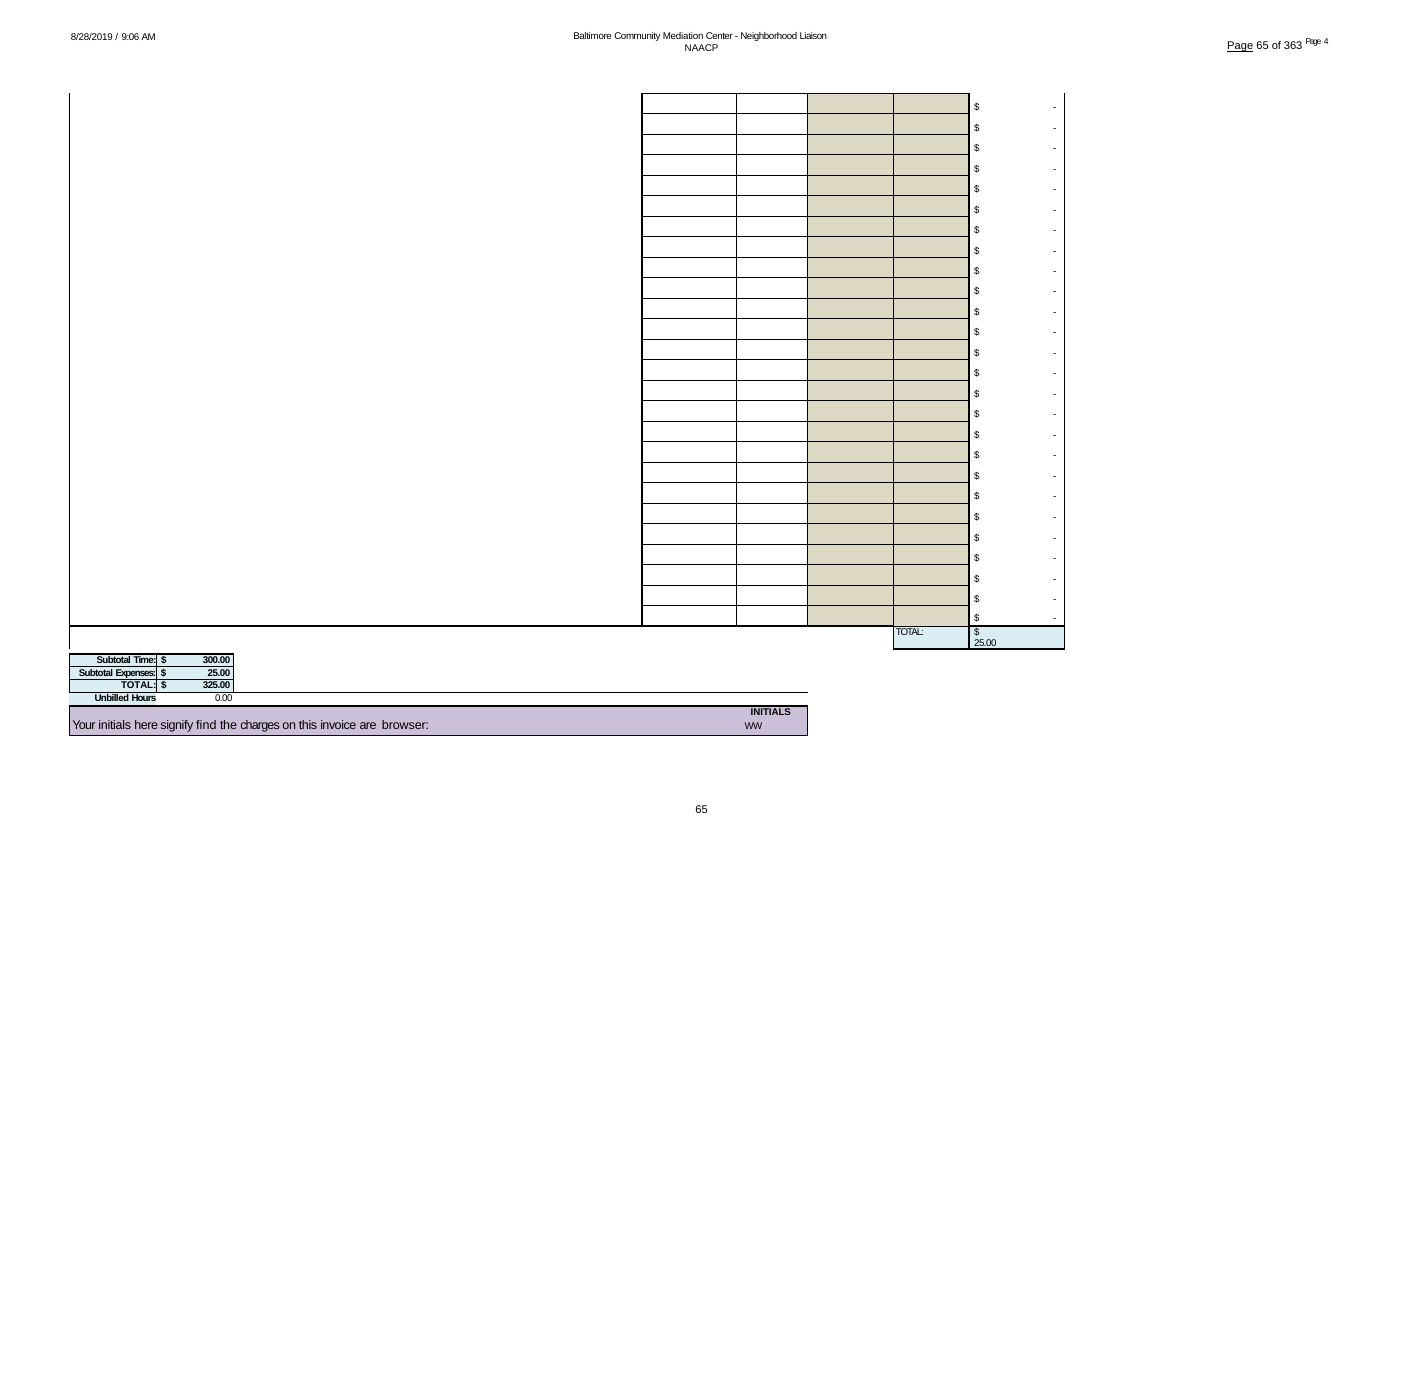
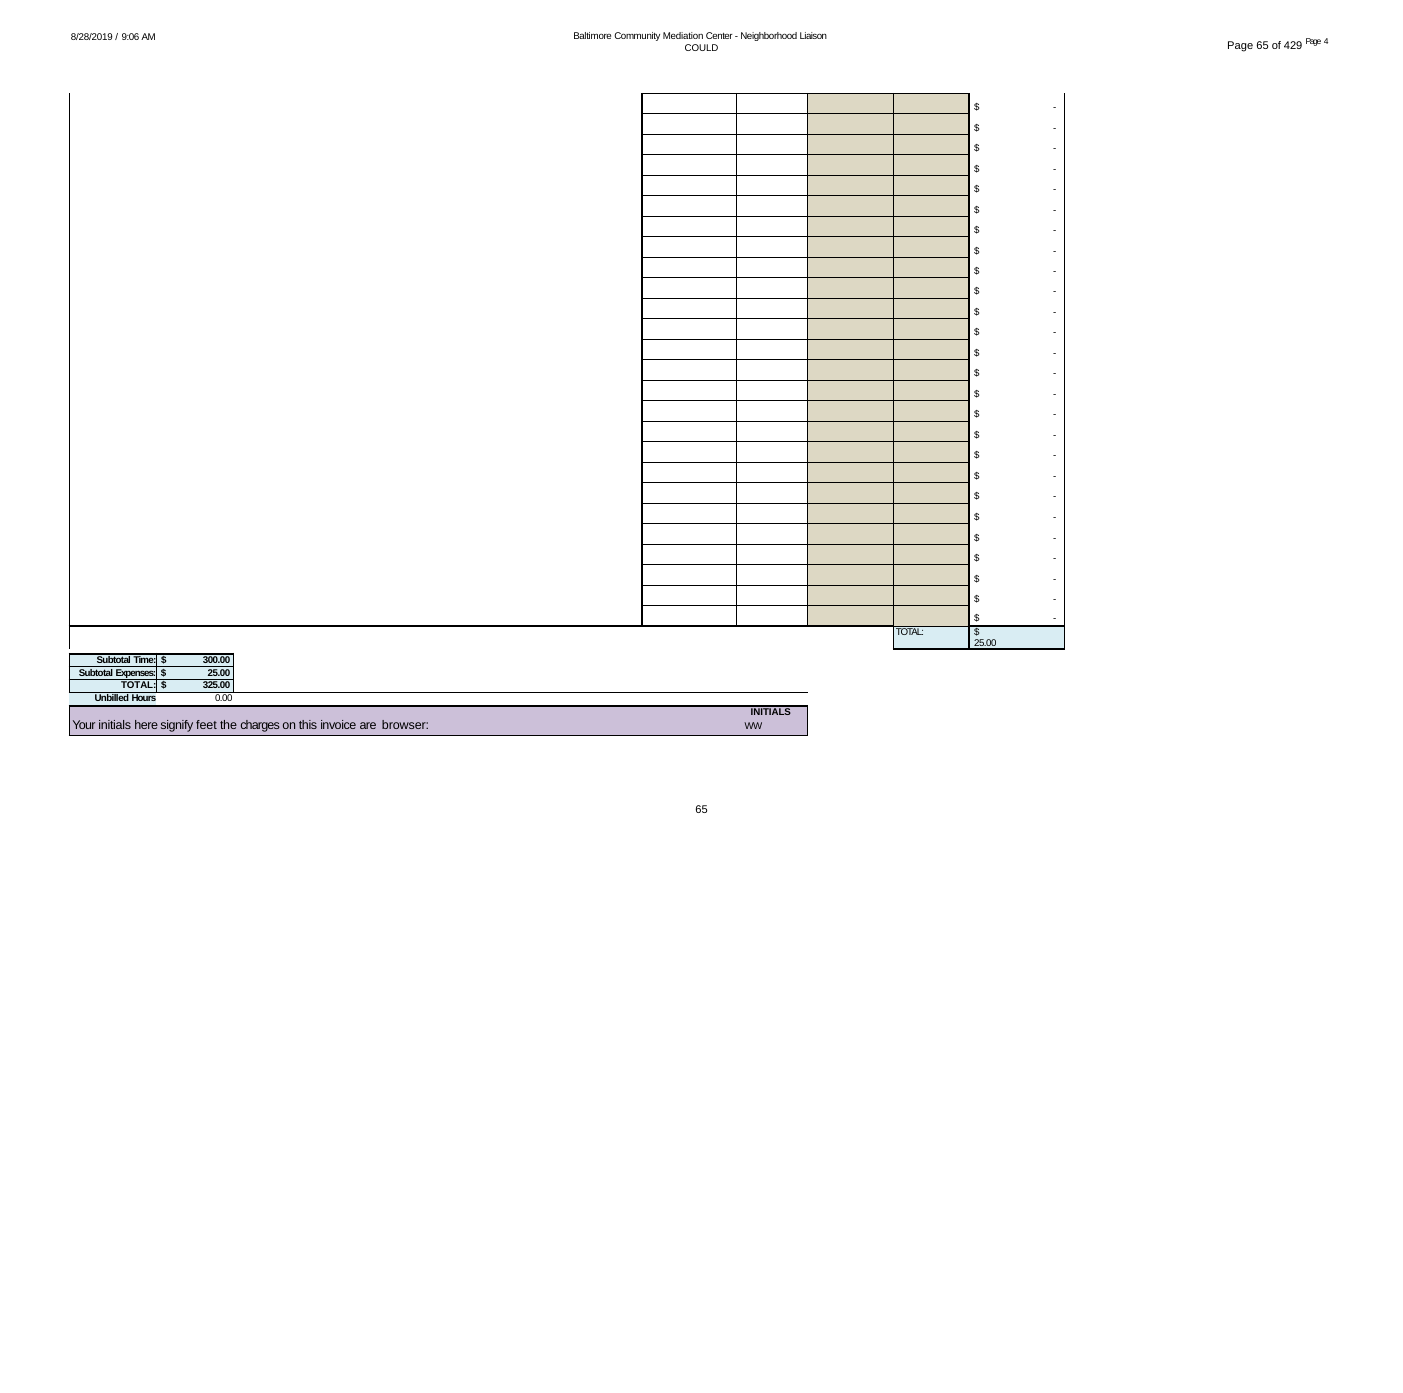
Page at (1240, 46) underline: present -> none
363: 363 -> 429
NAACP: NAACP -> COULD
find: find -> feet
